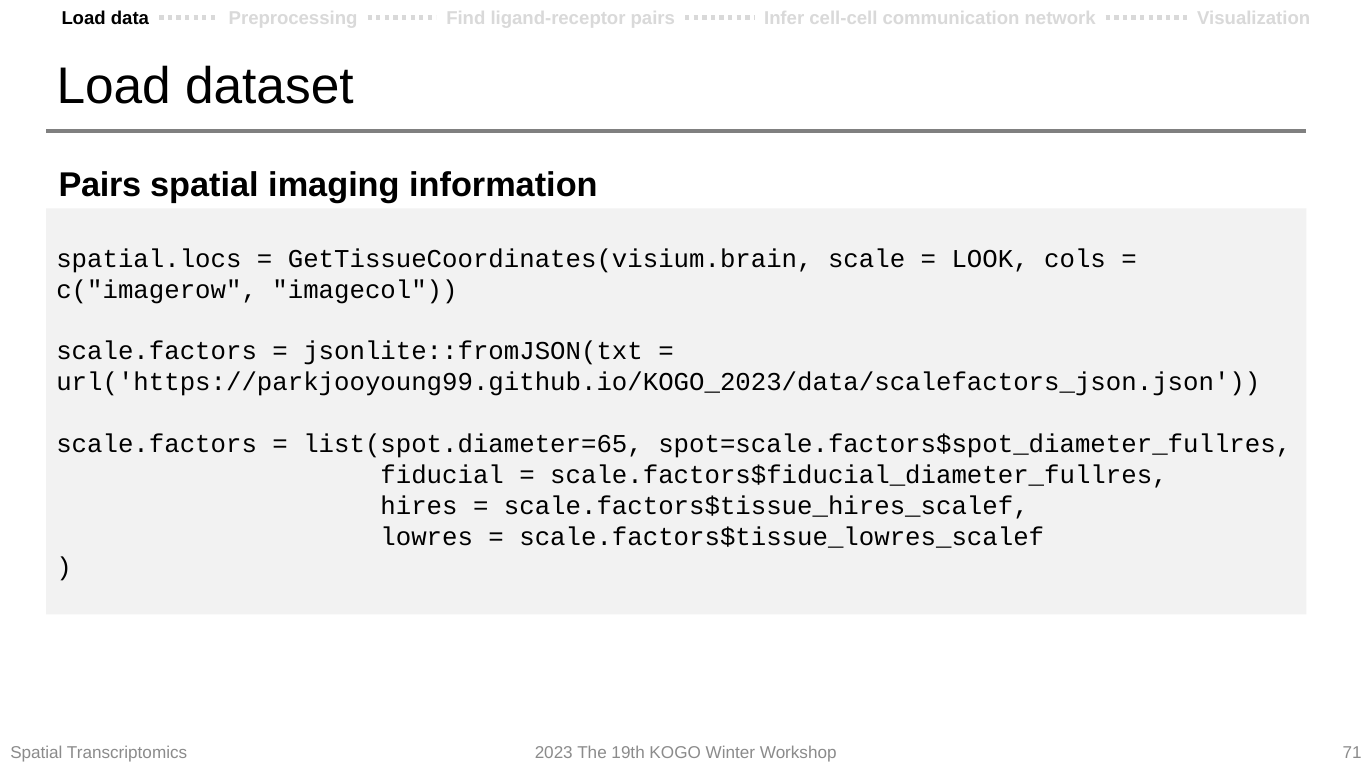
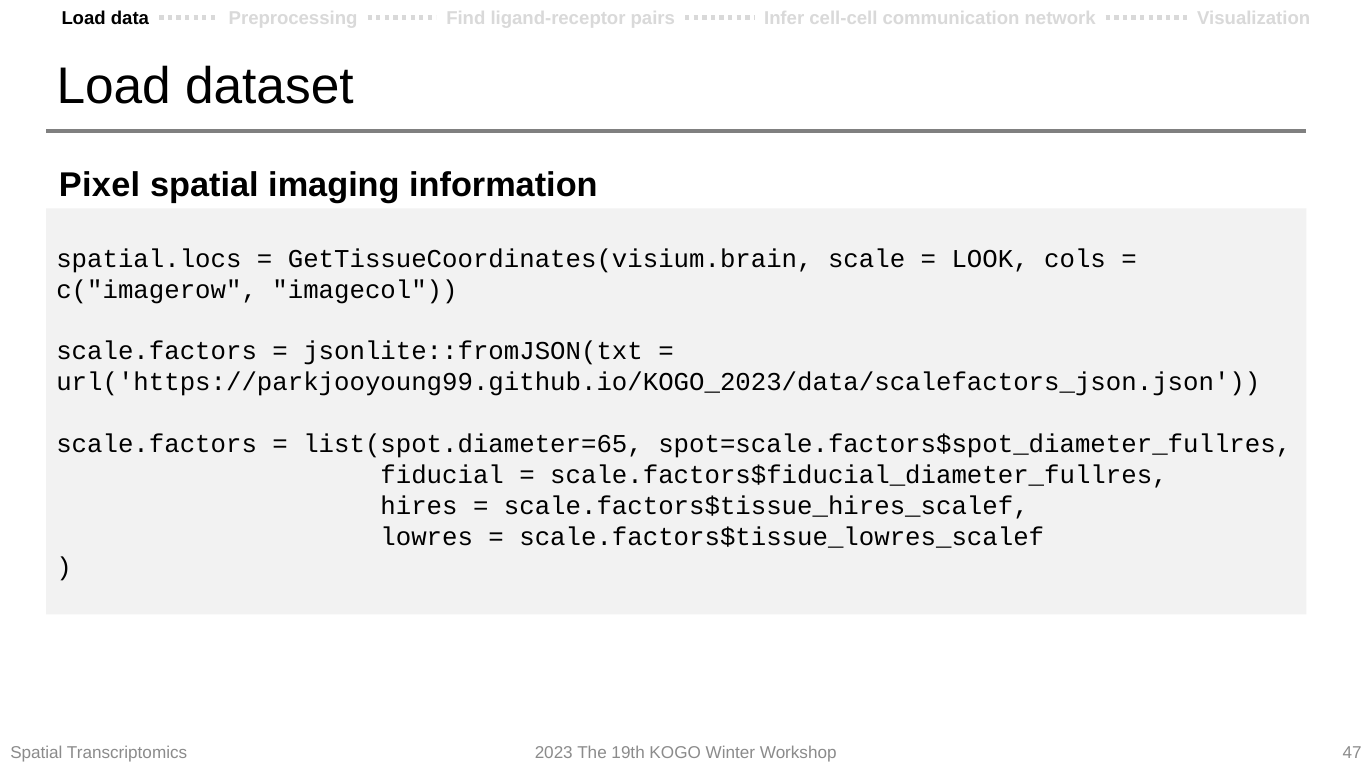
Pairs at (100, 186): Pairs -> Pixel
71: 71 -> 47
